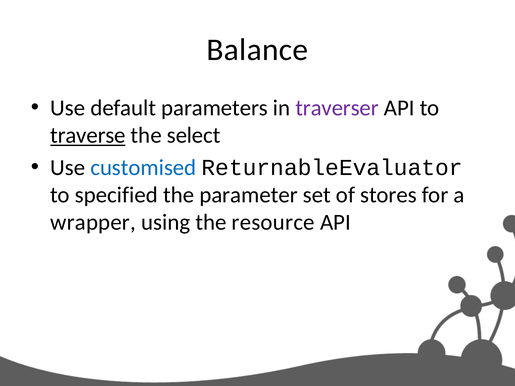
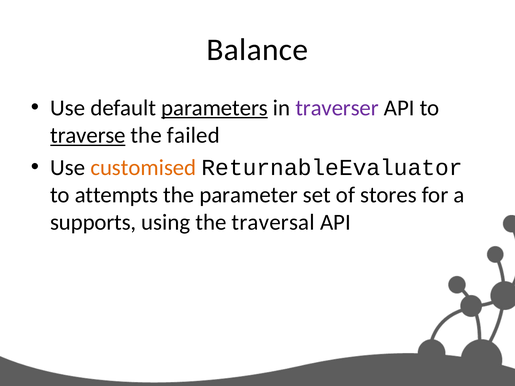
parameters underline: none -> present
select: select -> failed
customised colour: blue -> orange
specified: specified -> attempts
wrapper: wrapper -> supports
resource: resource -> traversal
